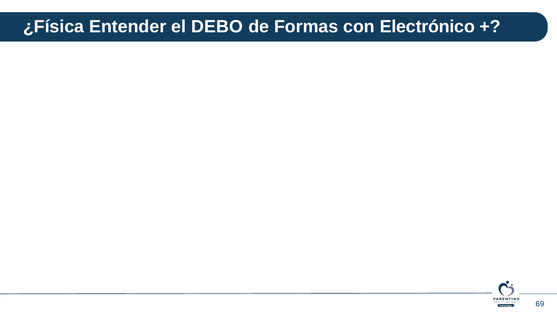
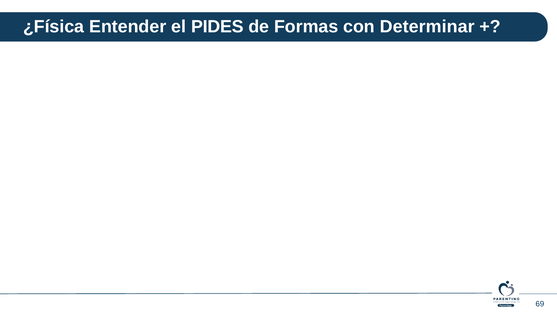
DEBO: DEBO -> PIDES
Electrónico: Electrónico -> Determinar
